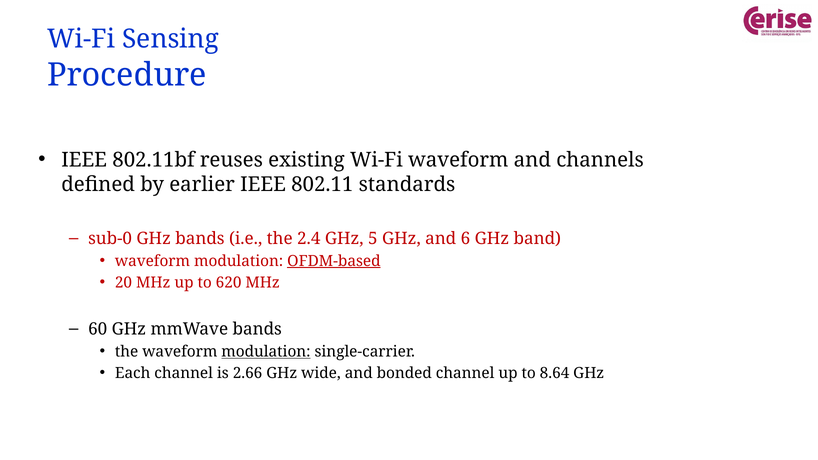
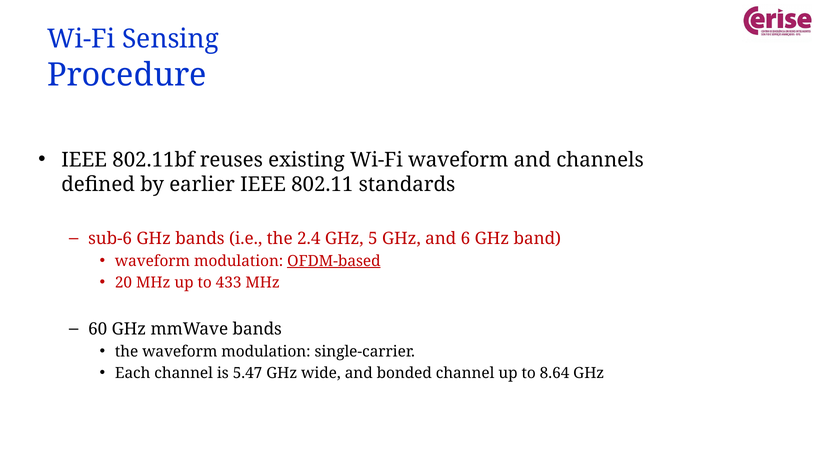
sub-0: sub-0 -> sub-6
620: 620 -> 433
modulation at (266, 352) underline: present -> none
2.66: 2.66 -> 5.47
